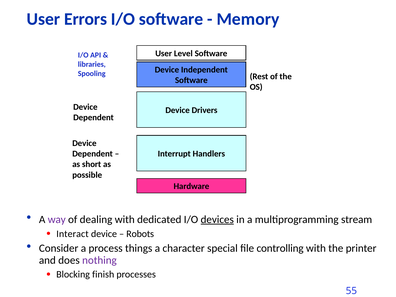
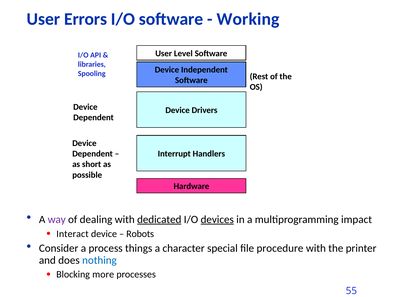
Memory: Memory -> Working
dedicated underline: none -> present
stream: stream -> impact
controlling: controlling -> procedure
nothing colour: purple -> blue
finish: finish -> more
